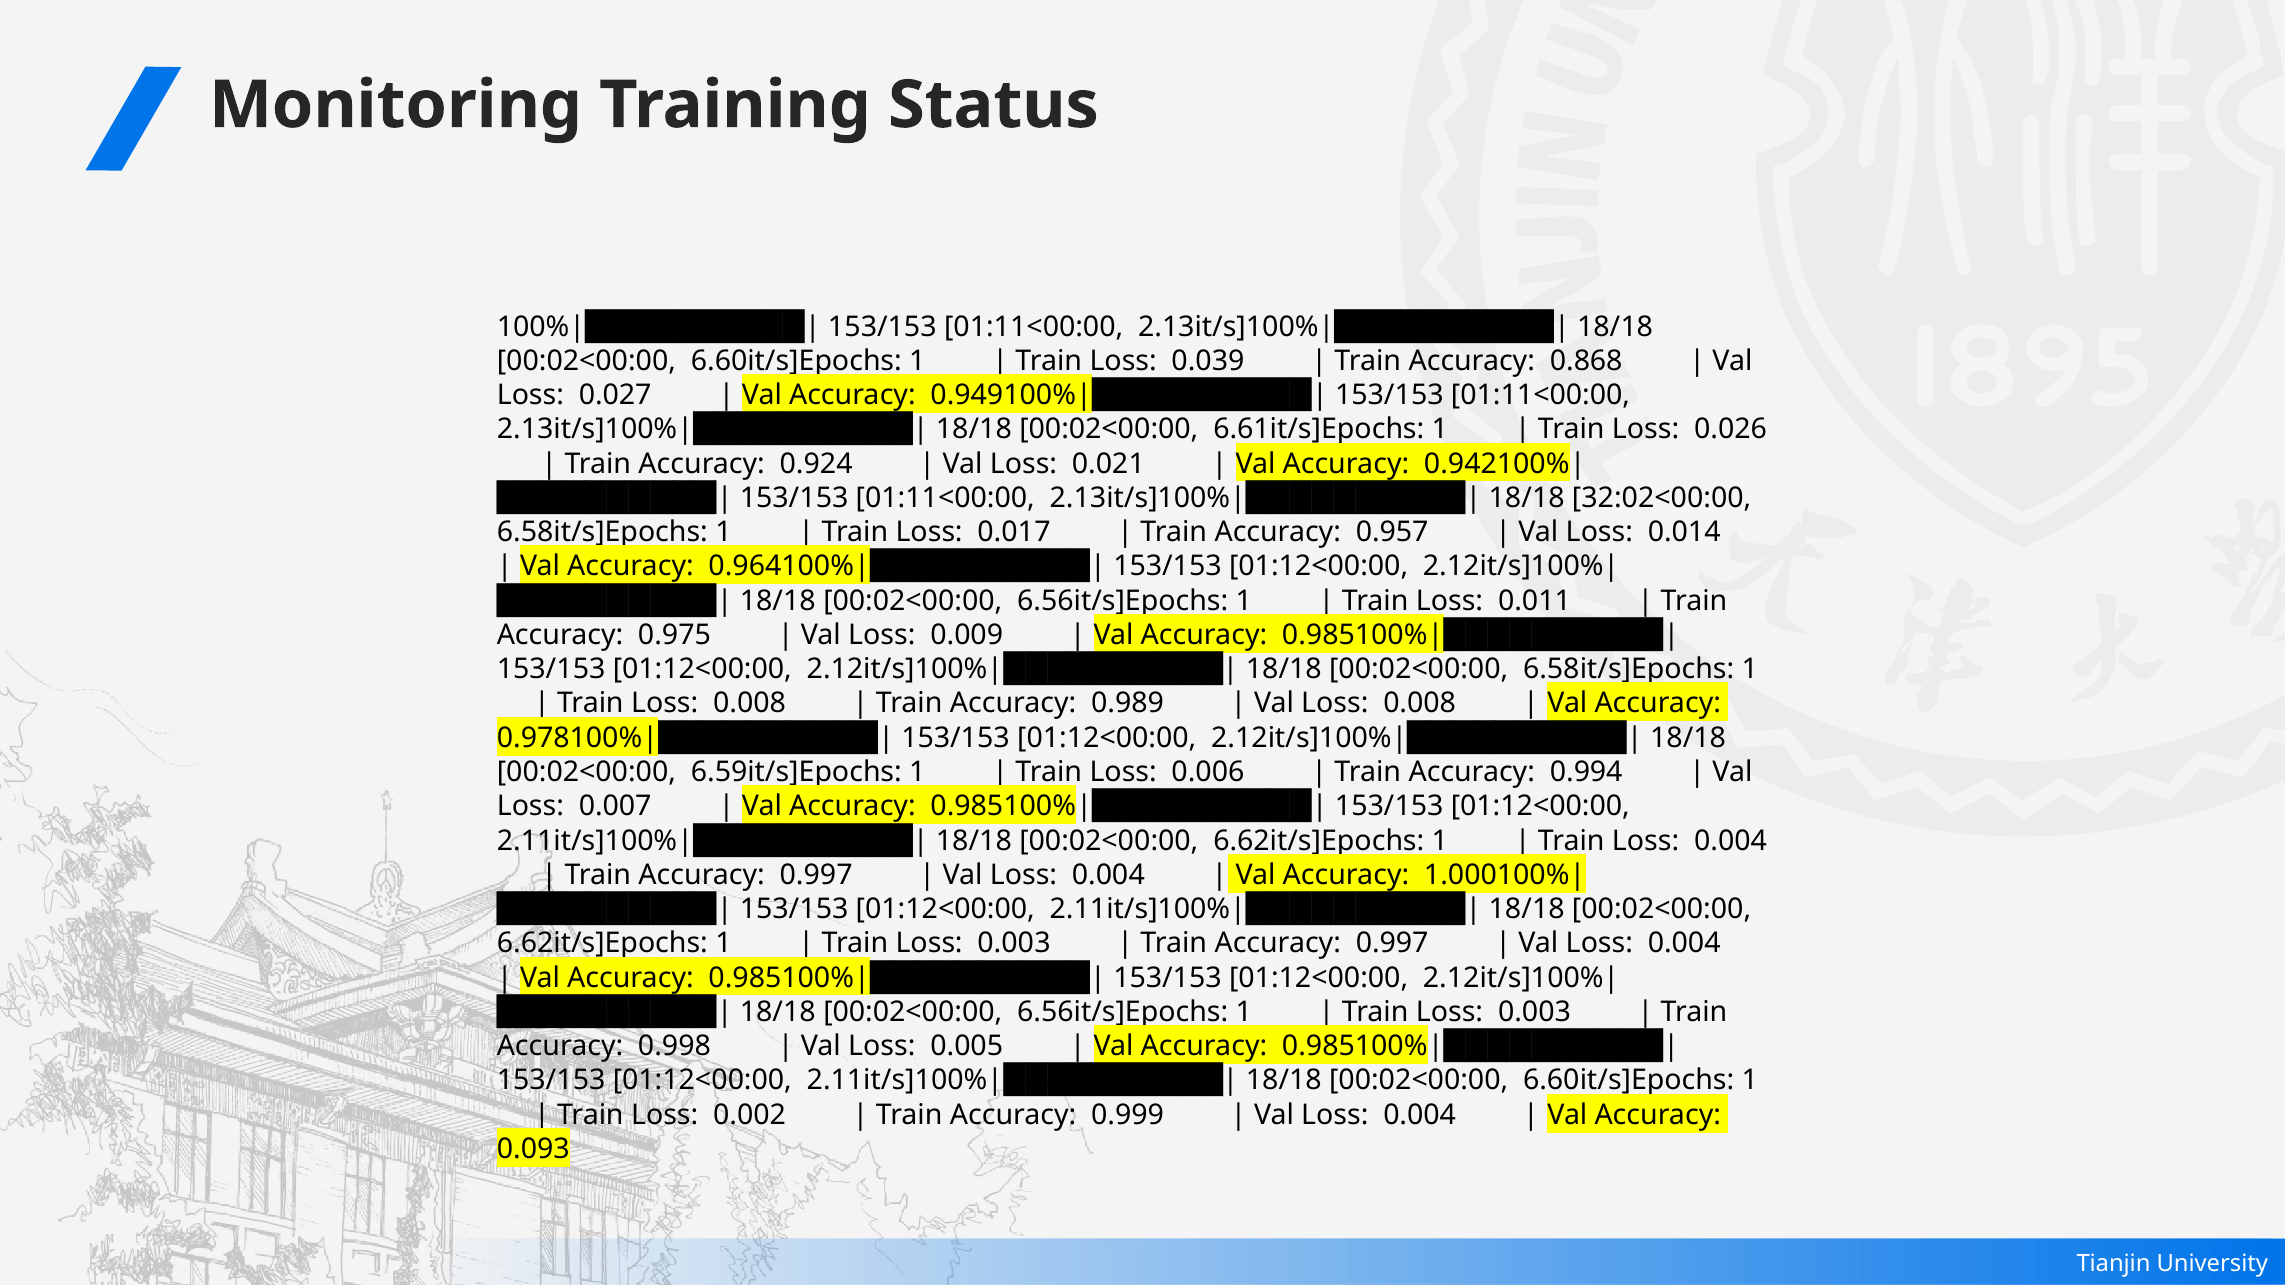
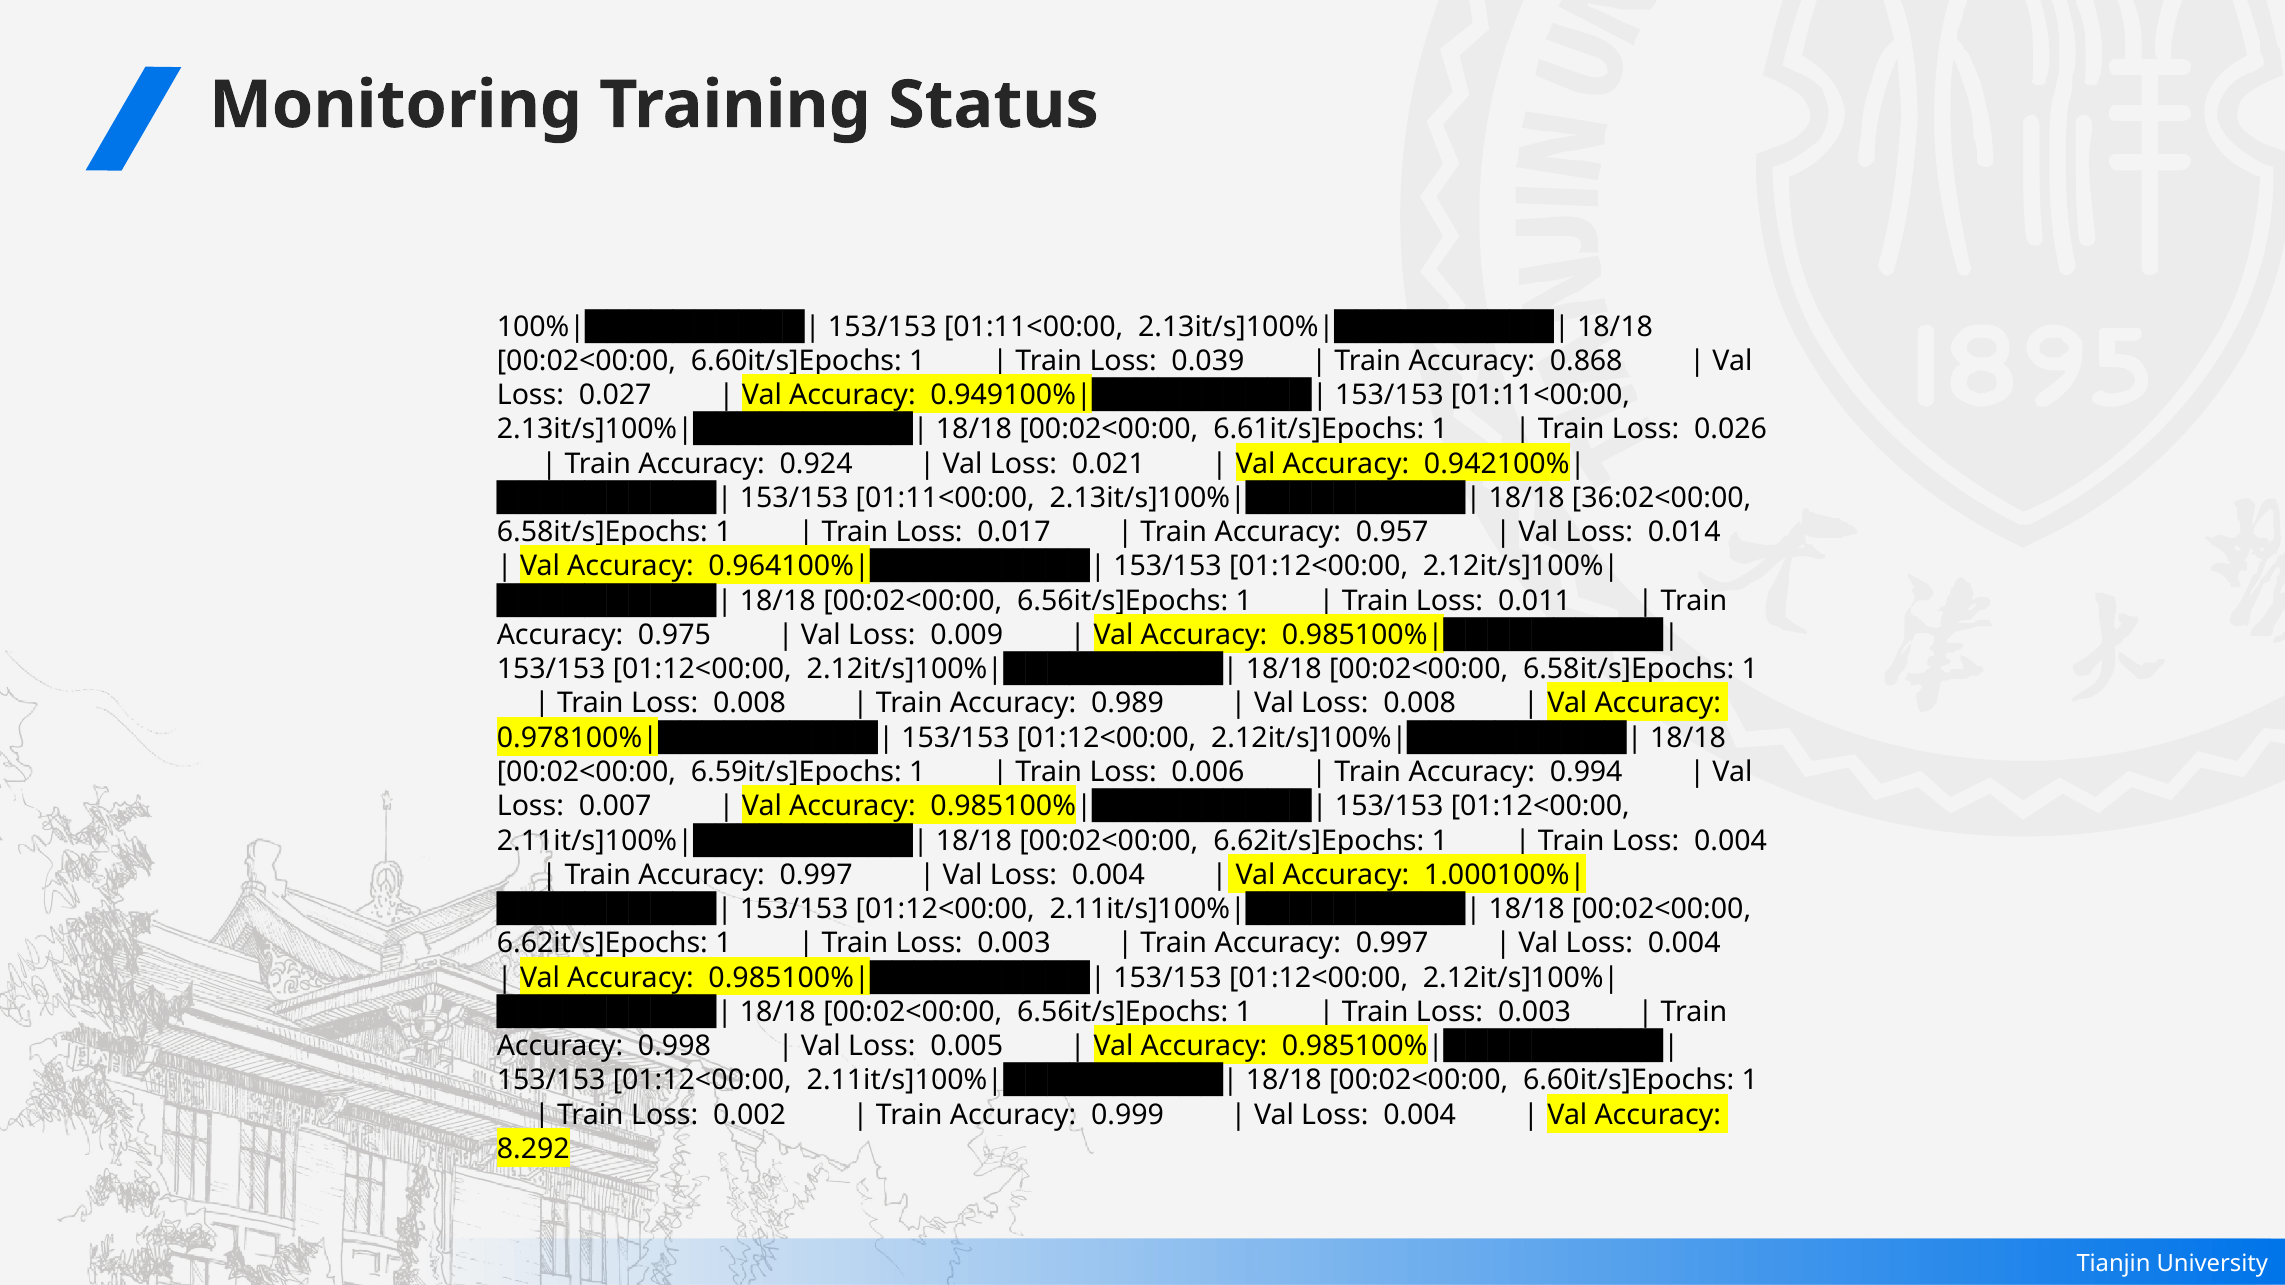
32:02<00:00: 32:02<00:00 -> 36:02<00:00
0.093: 0.093 -> 8.292
